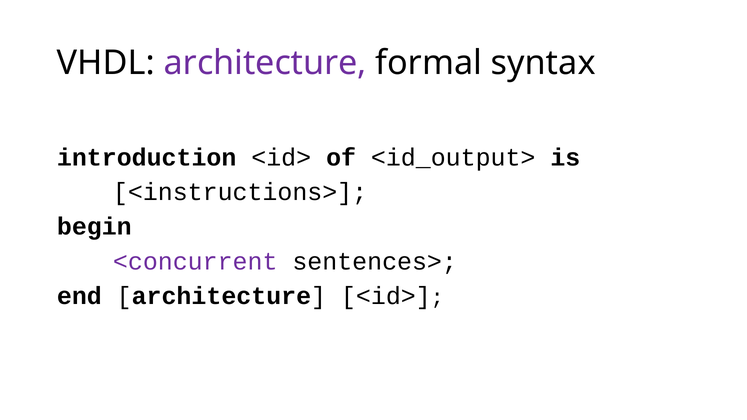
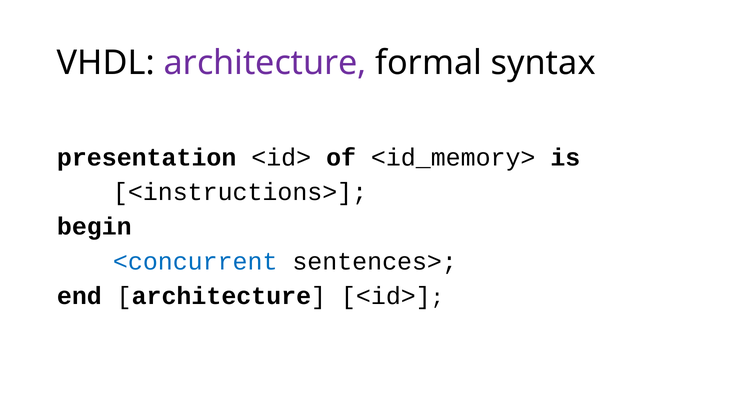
introduction: introduction -> presentation
<id_output>: <id_output> -> <id_memory>
<concurrent colour: purple -> blue
